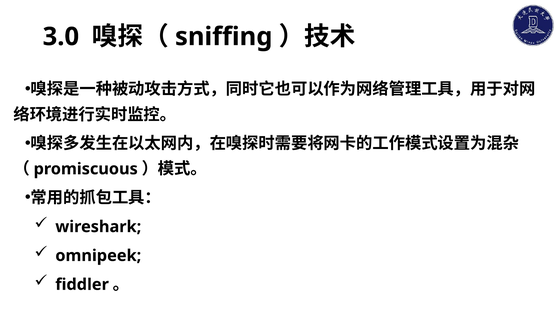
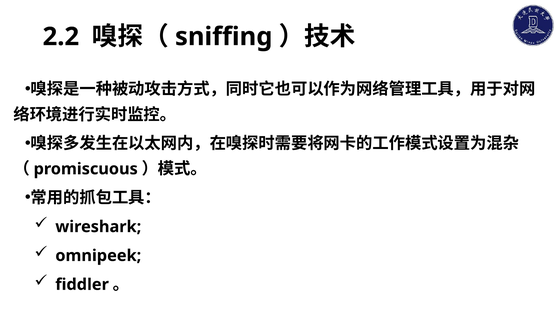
3.0: 3.0 -> 2.2
